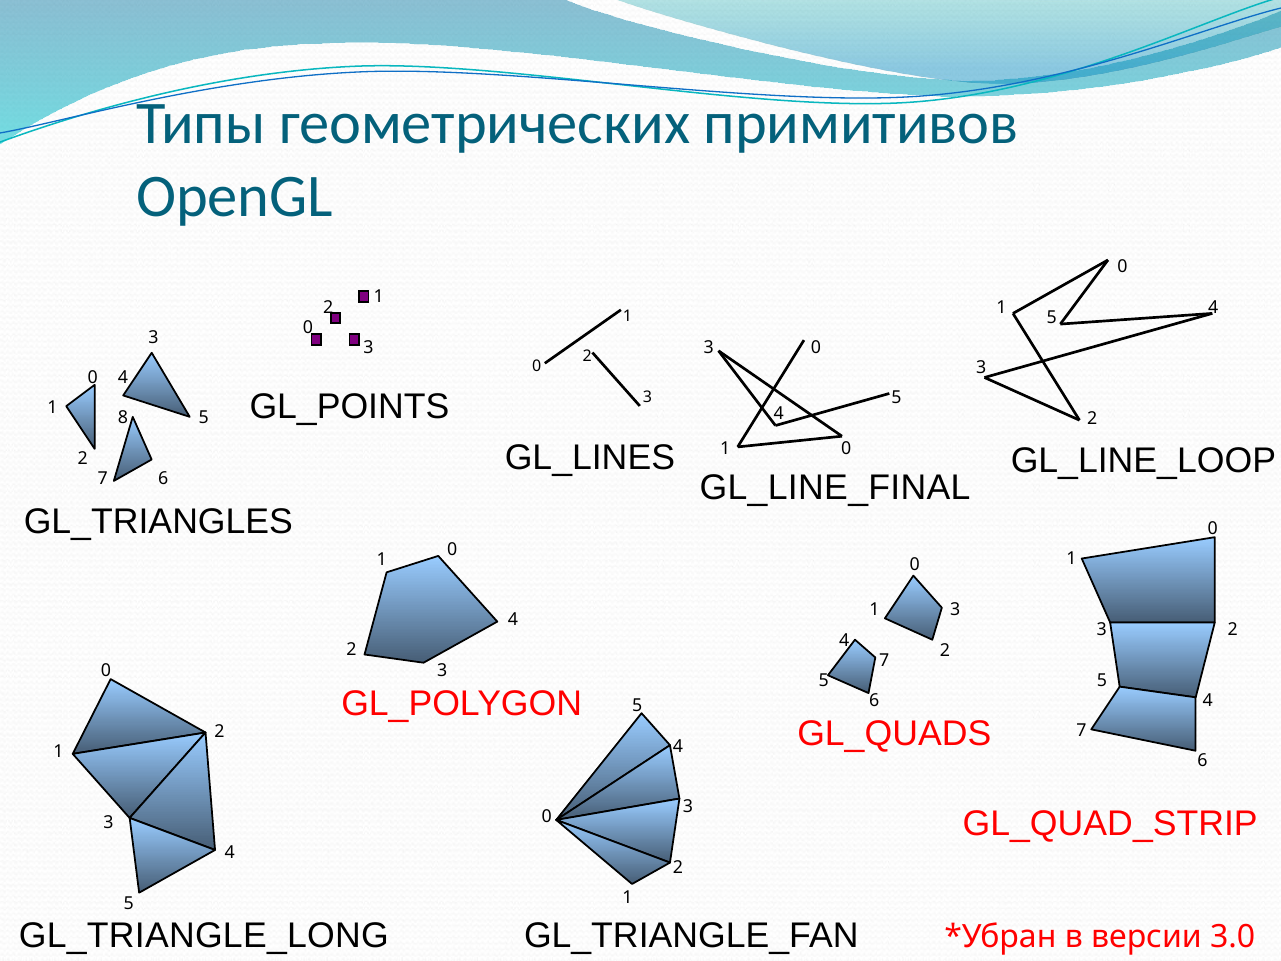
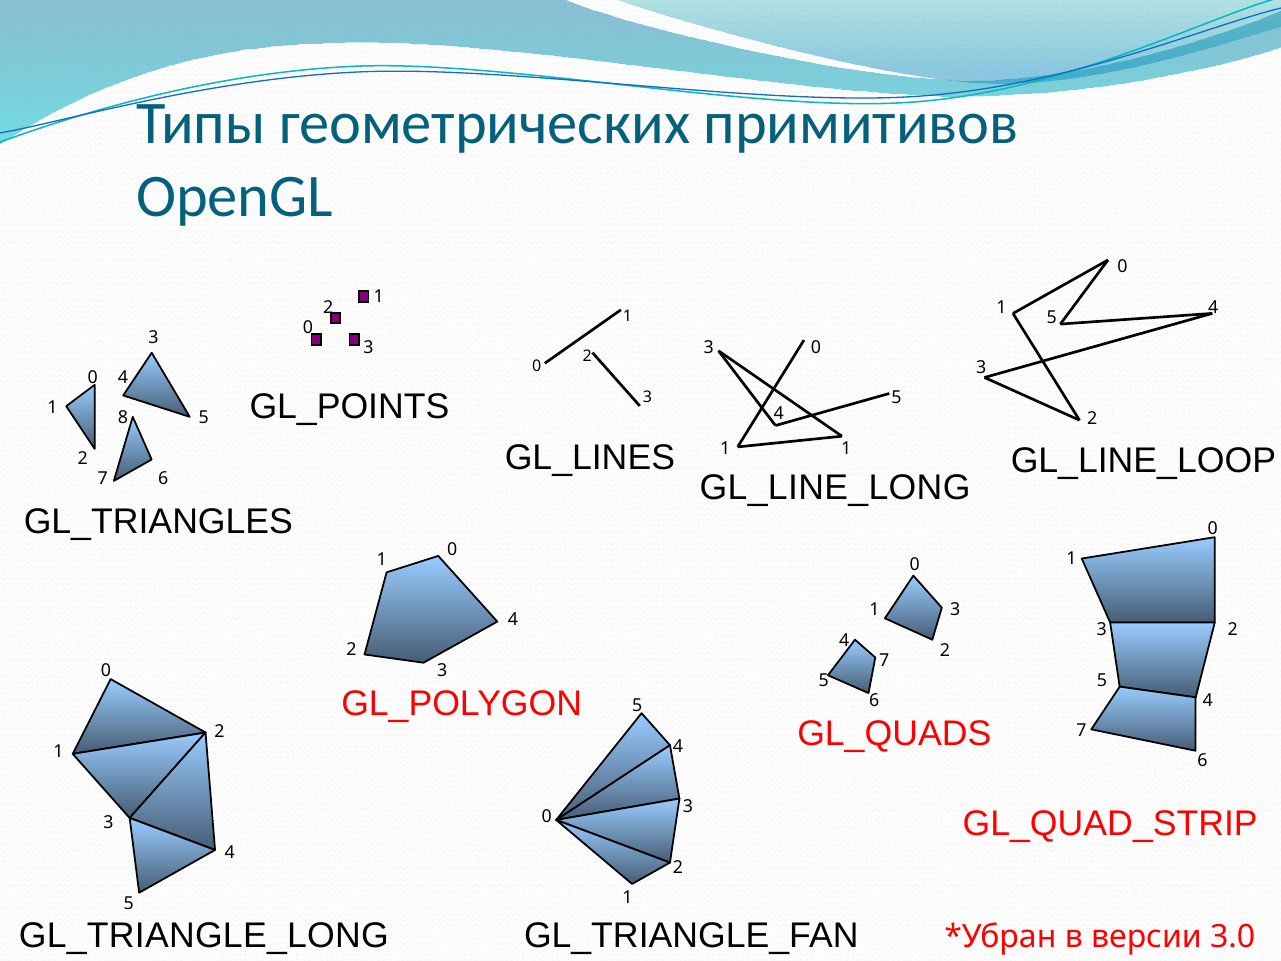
1 0: 0 -> 1
GL_LINE_FINAL: GL_LINE_FINAL -> GL_LINE_LONG
